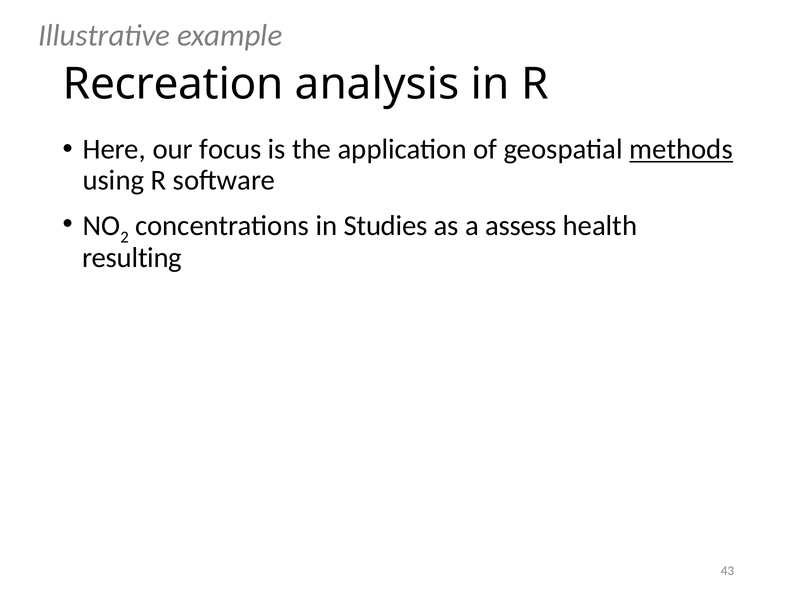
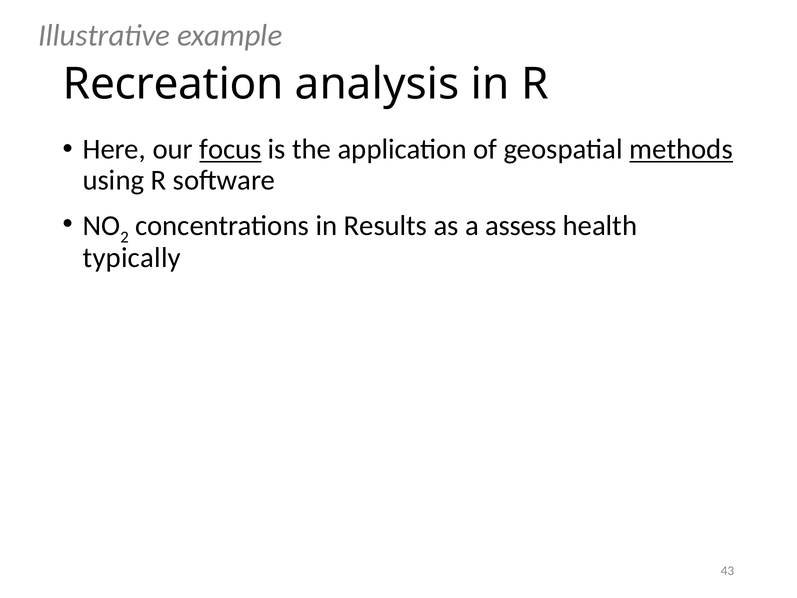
focus underline: none -> present
Studies: Studies -> Results
resulting: resulting -> typically
